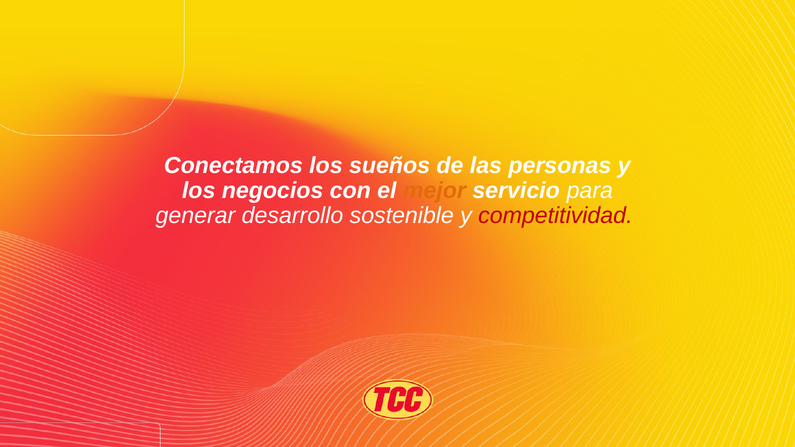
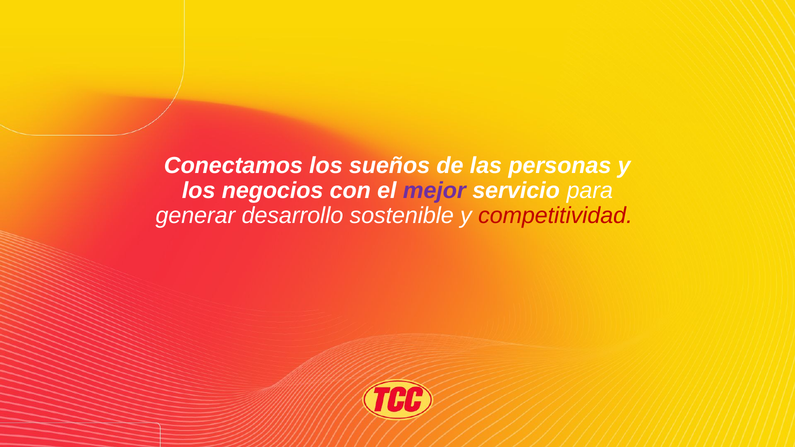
mejor colour: orange -> purple
